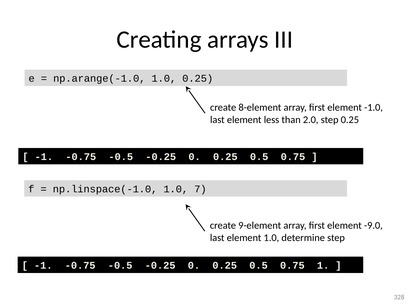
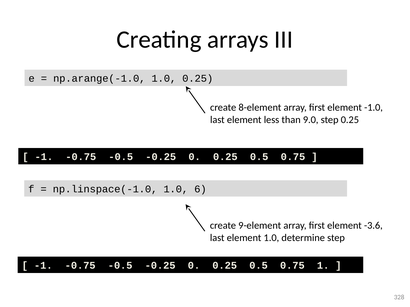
2.0: 2.0 -> 9.0
7: 7 -> 6
-9.0: -9.0 -> -3.6
